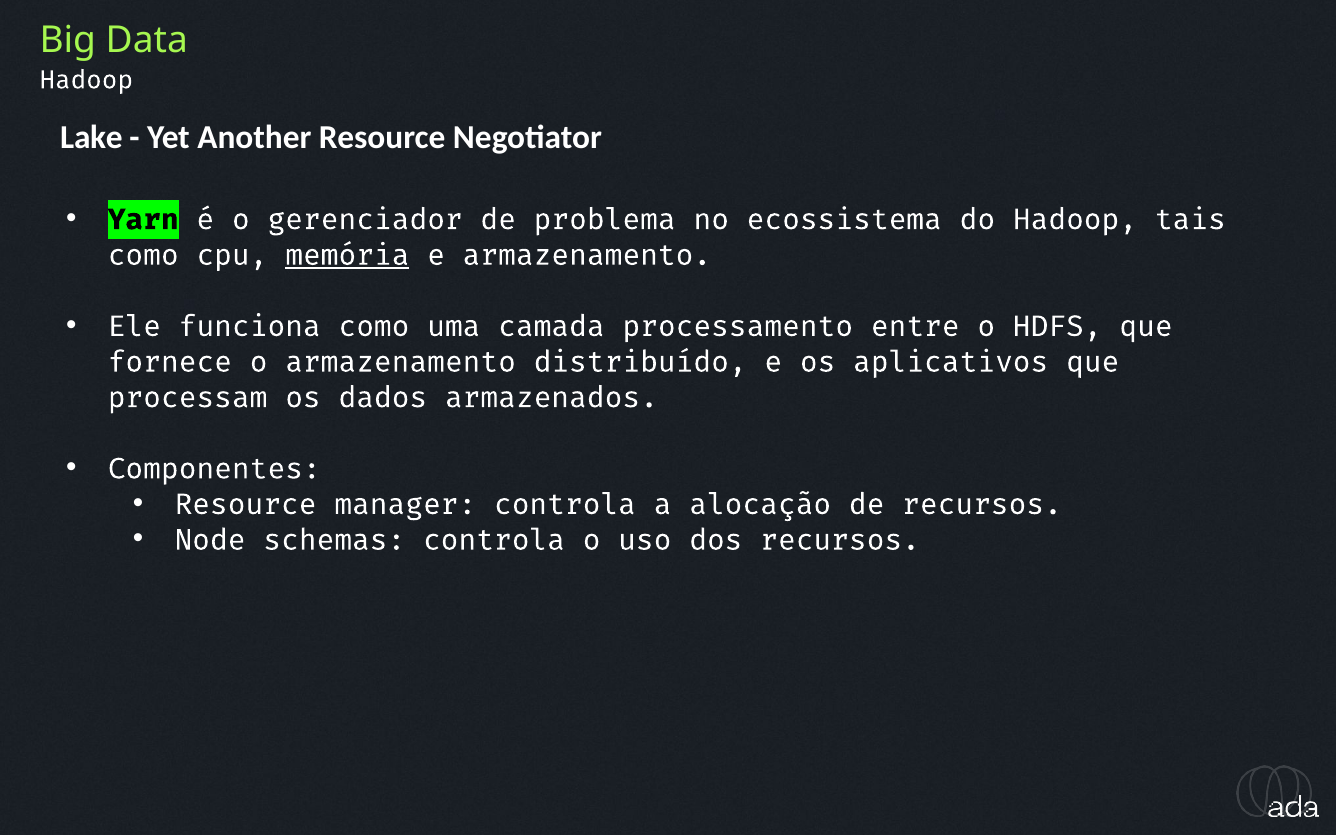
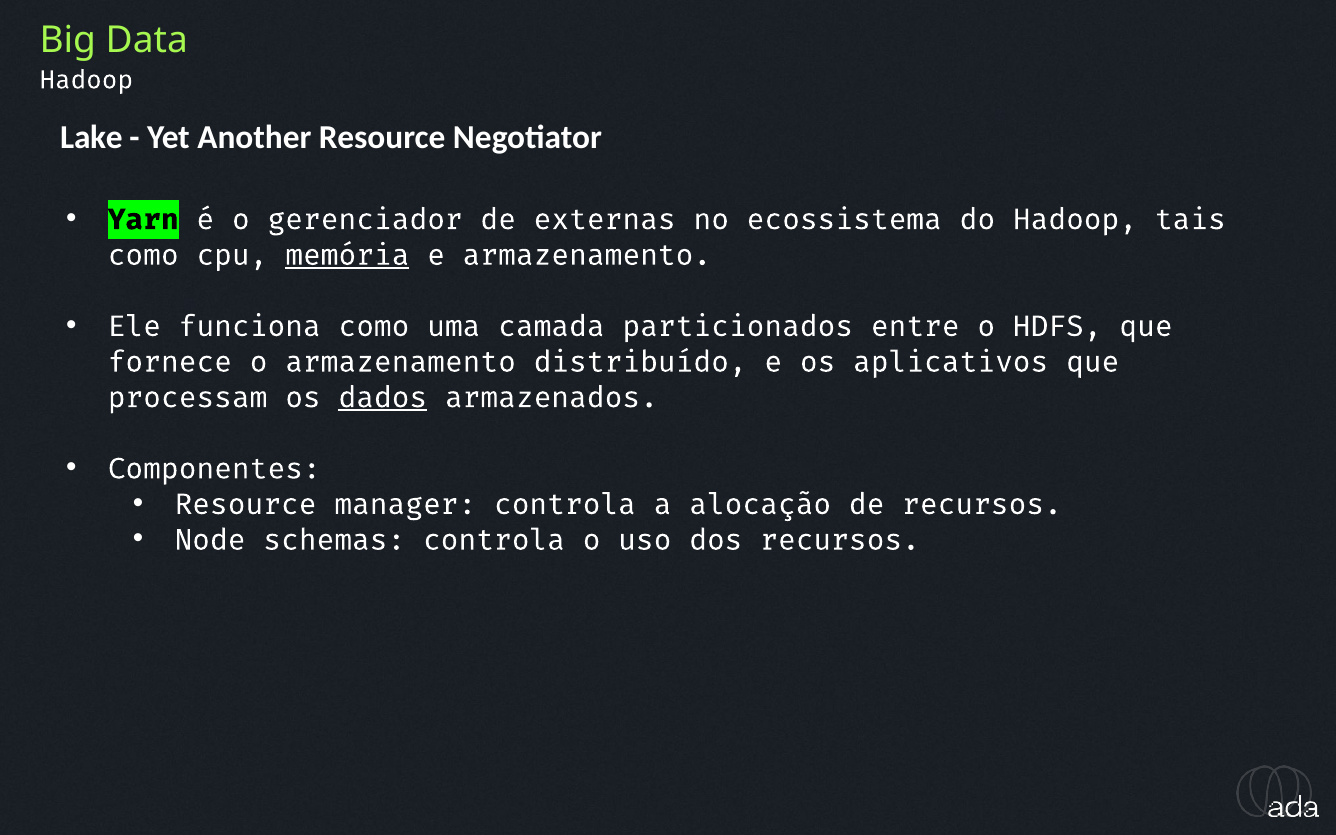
problema: problema -> externas
processamento: processamento -> particionados
dados underline: none -> present
